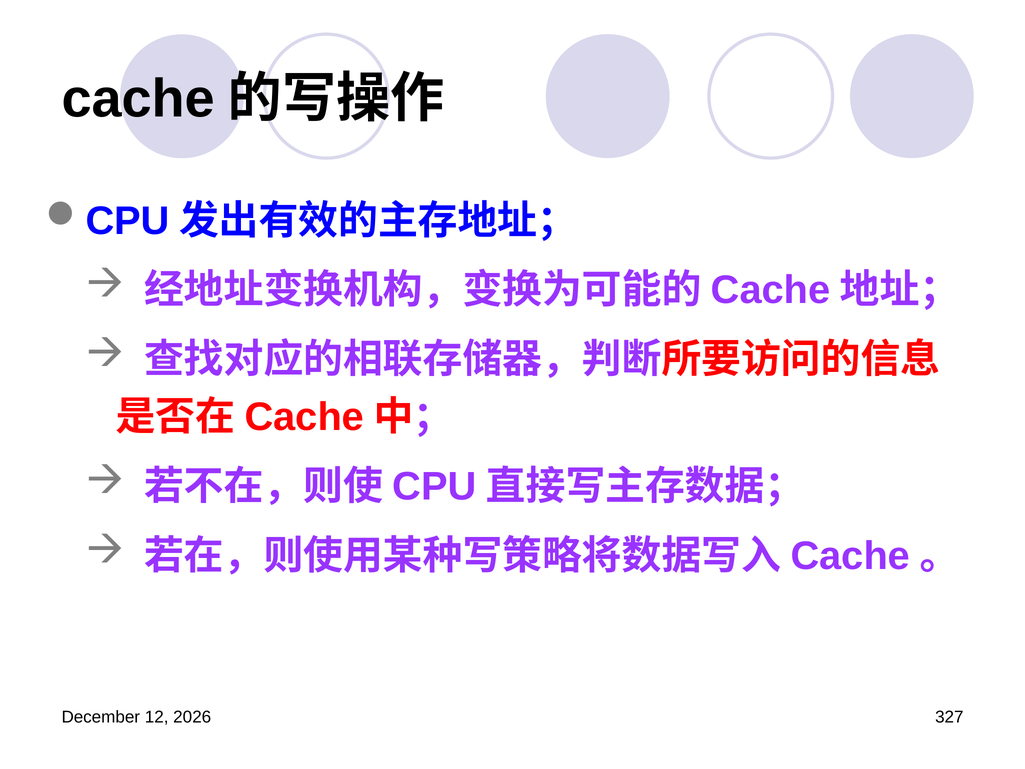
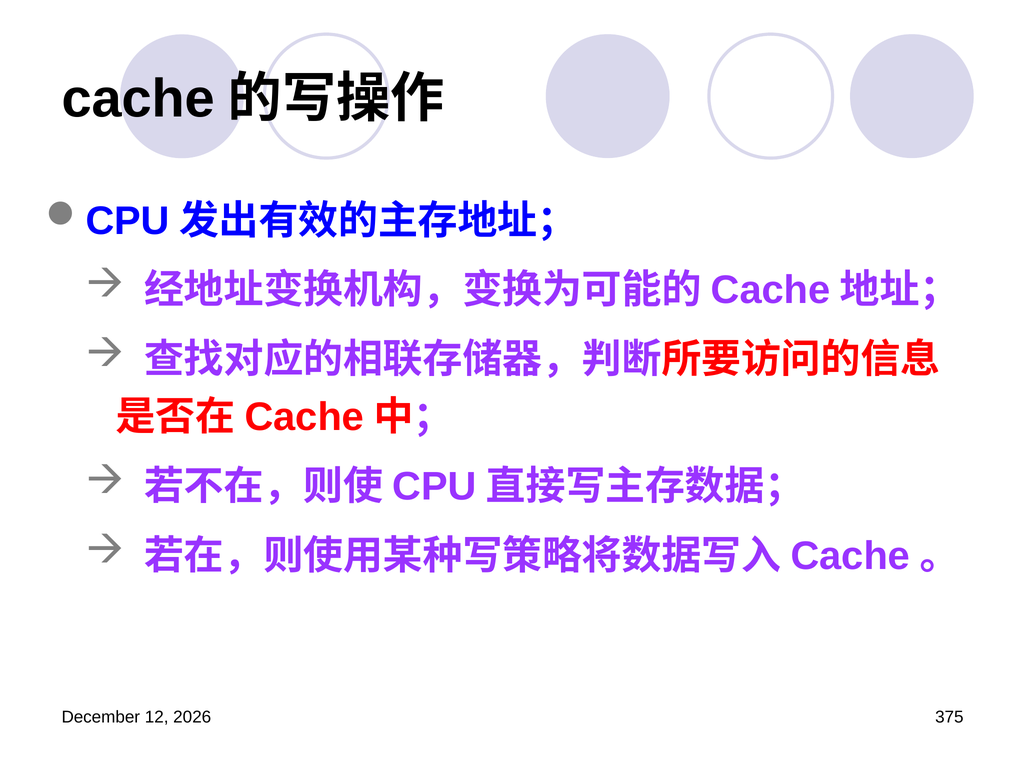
327: 327 -> 375
